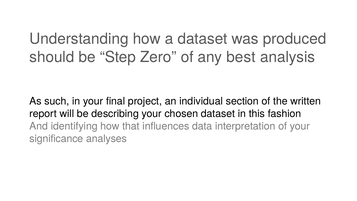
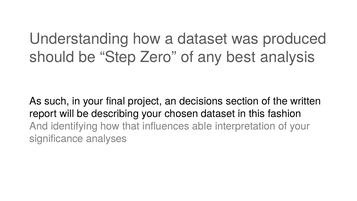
individual: individual -> decisions
data: data -> able
